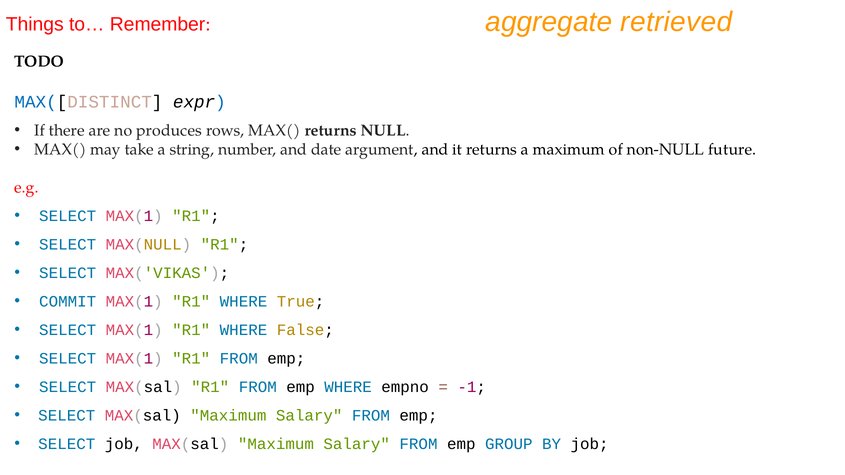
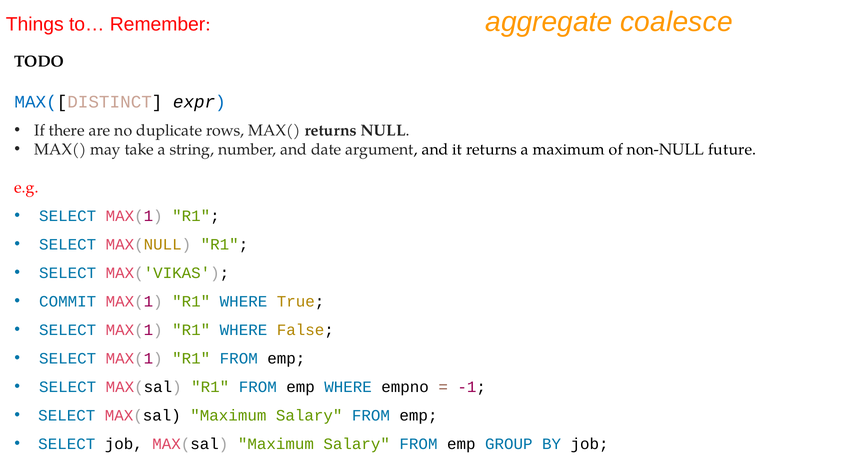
retrieved: retrieved -> coalesce
produces: produces -> duplicate
